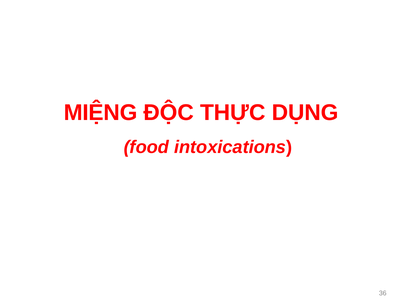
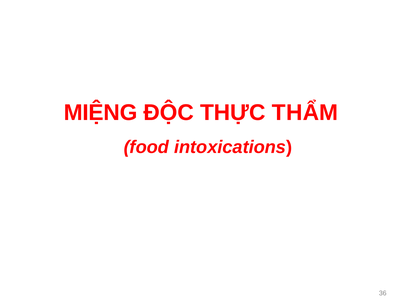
DỤNG: DỤNG -> THẨM
